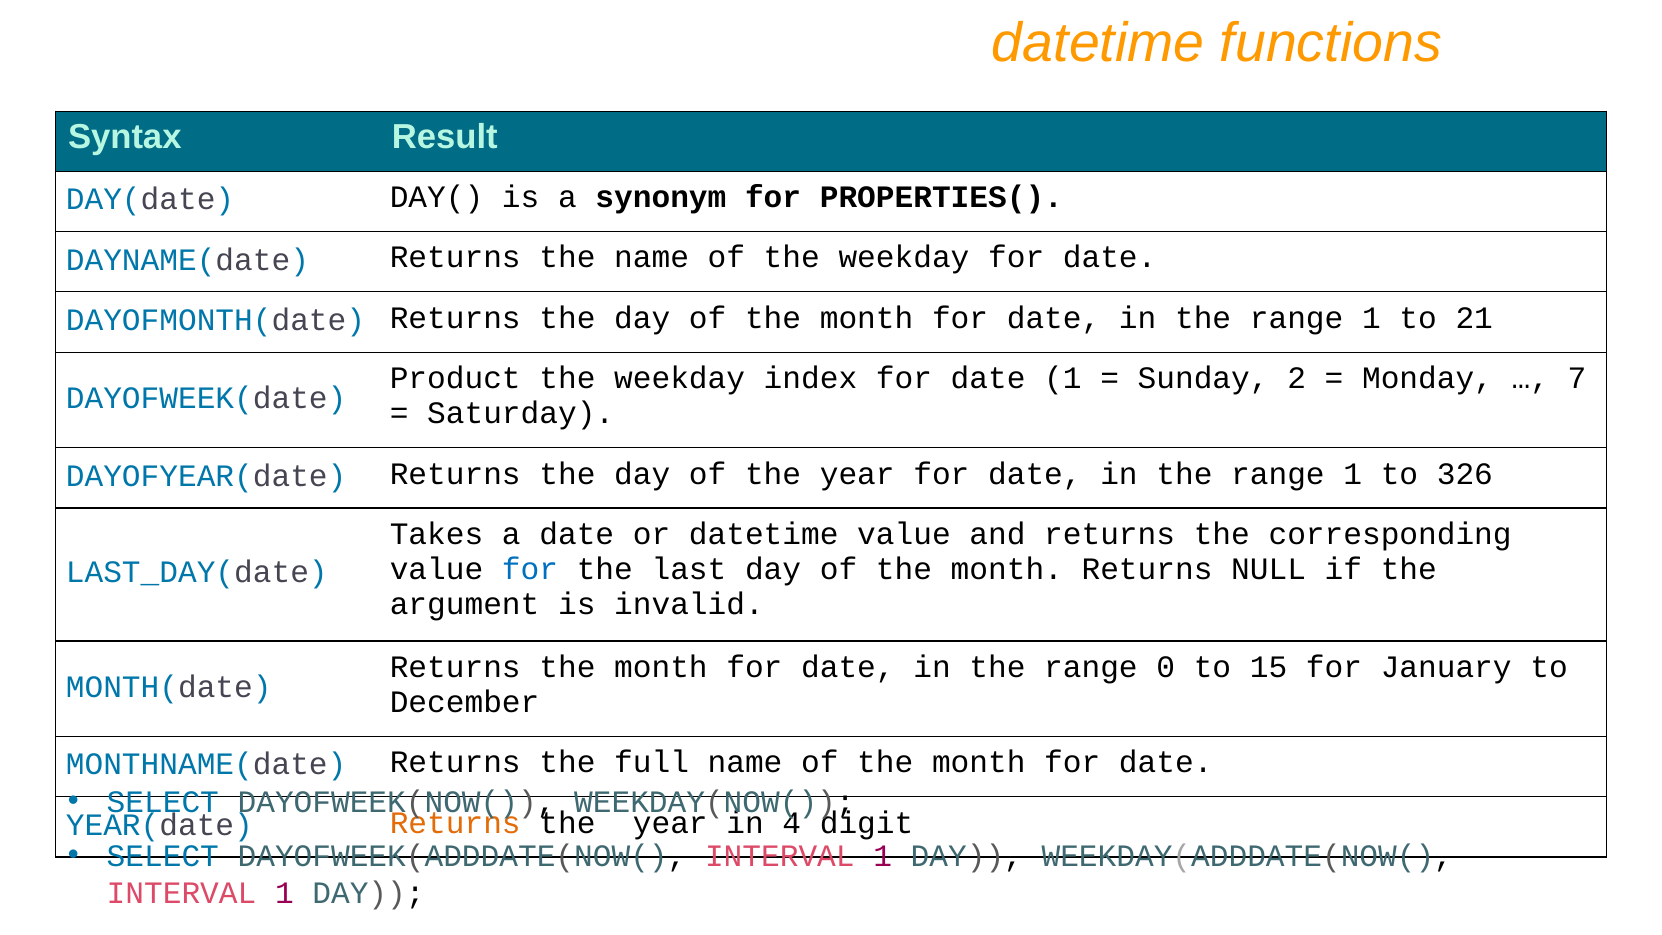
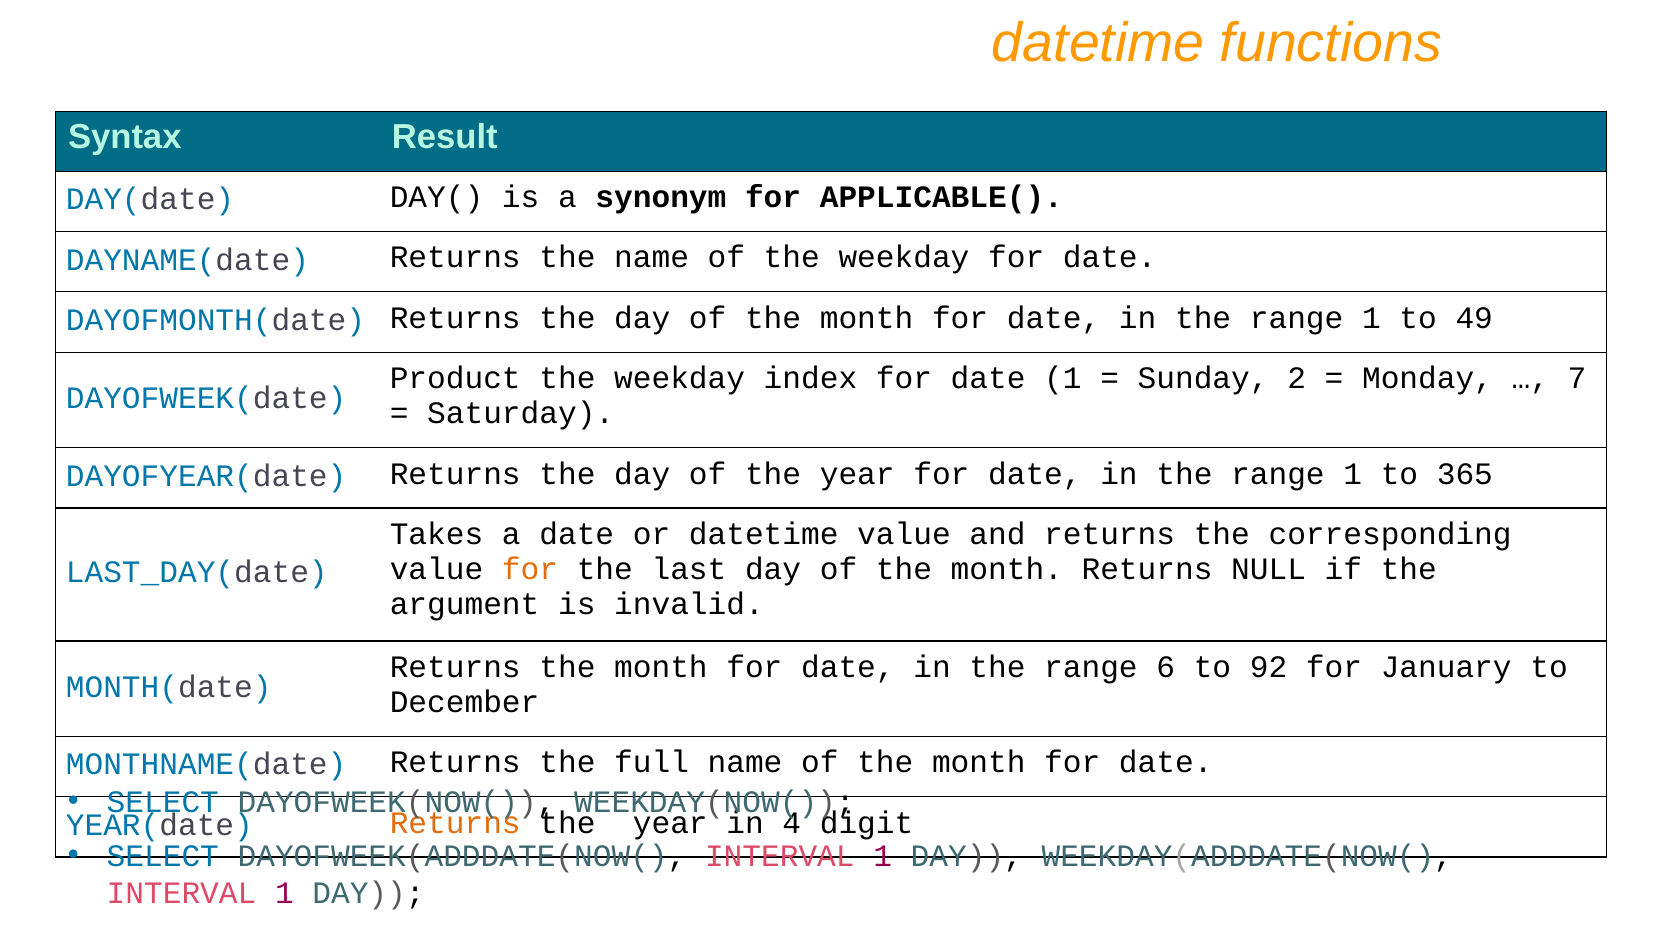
PROPERTIES(: PROPERTIES( -> APPLICABLE(
21: 21 -> 49
326: 326 -> 365
for at (530, 569) colour: blue -> orange
0: 0 -> 6
15: 15 -> 92
